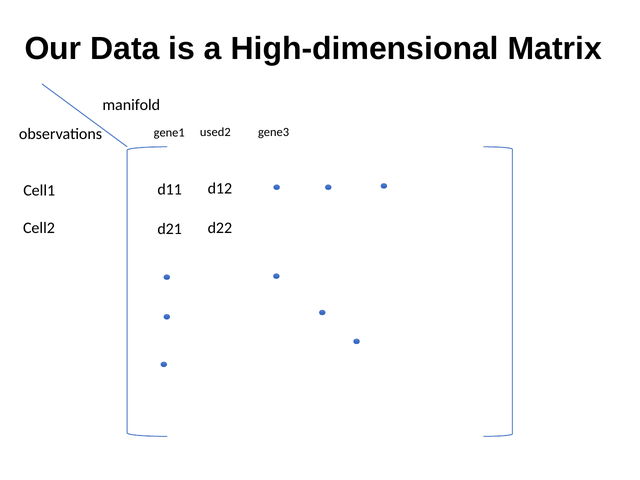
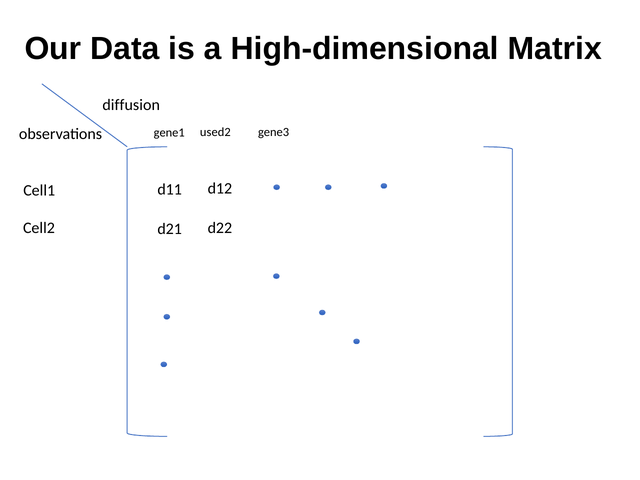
manifold: manifold -> diffusion
